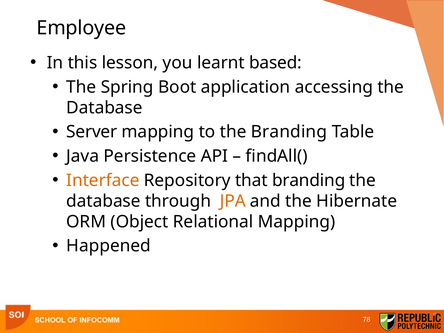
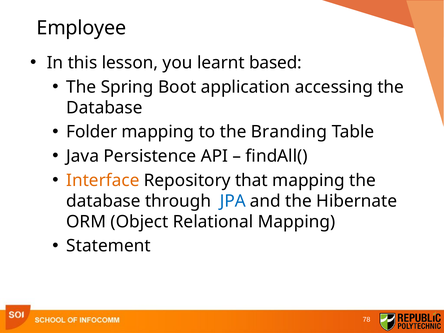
Server: Server -> Folder
that branding: branding -> mapping
JPA colour: orange -> blue
Happened: Happened -> Statement
